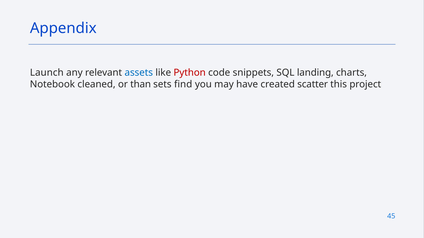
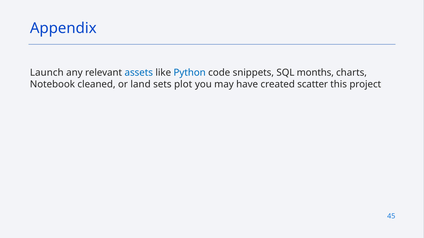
Python colour: red -> blue
landing: landing -> months
than: than -> land
find: find -> plot
